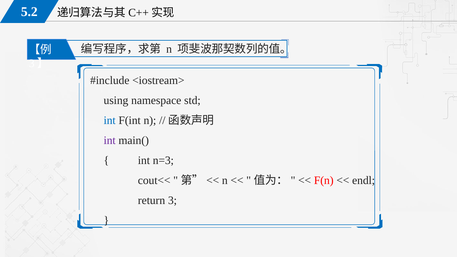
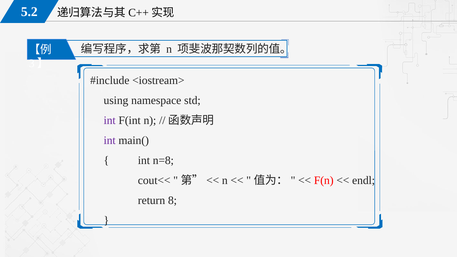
int at (110, 120) colour: blue -> purple
n=3: n=3 -> n=8
3: 3 -> 8
